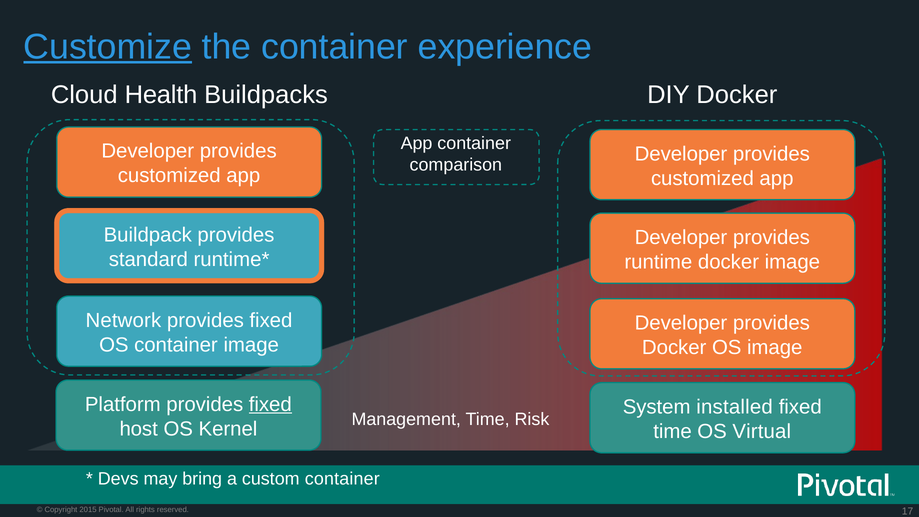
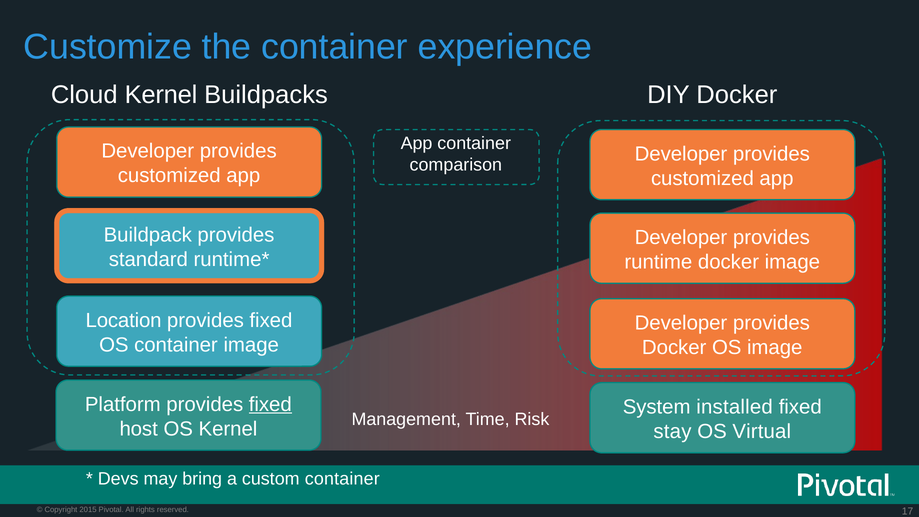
Customize underline: present -> none
Cloud Health: Health -> Kernel
Network: Network -> Location
time at (673, 431): time -> stay
